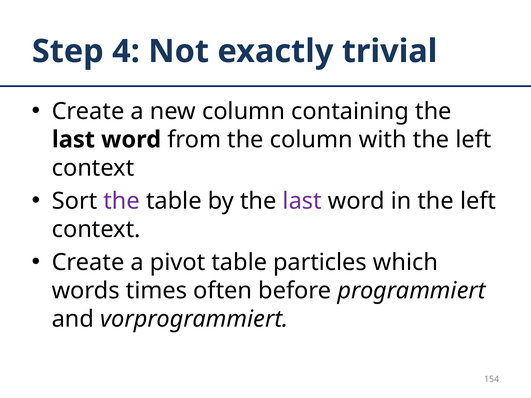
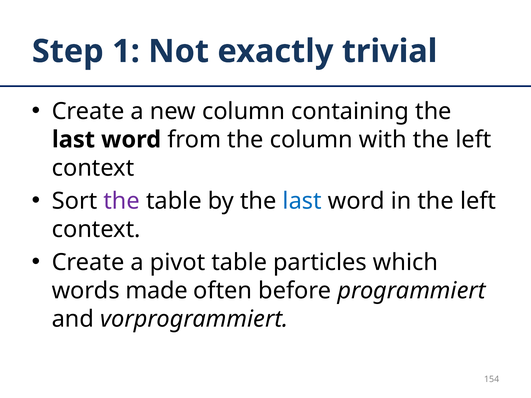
4: 4 -> 1
last at (302, 201) colour: purple -> blue
times: times -> made
